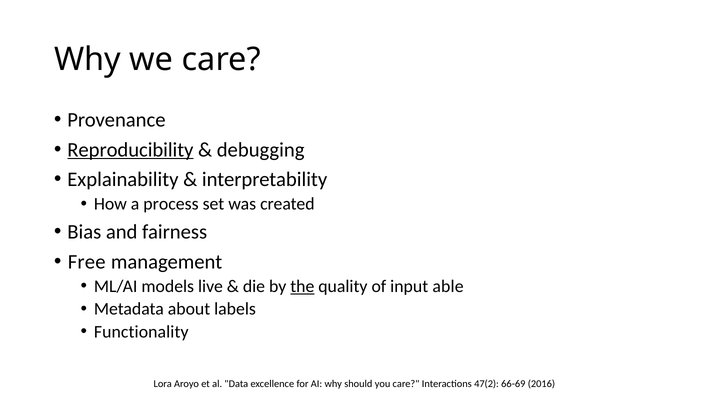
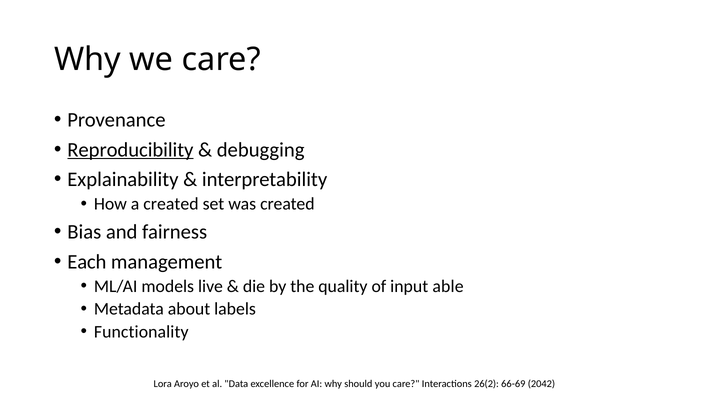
a process: process -> created
Free: Free -> Each
the underline: present -> none
47(2: 47(2 -> 26(2
2016: 2016 -> 2042
